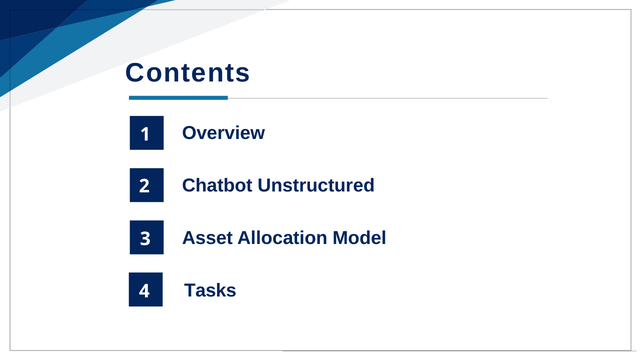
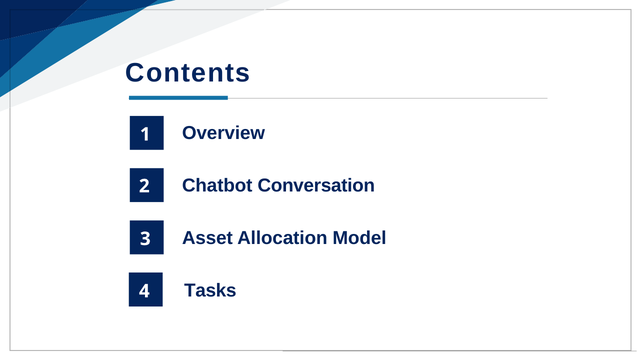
Unstructured: Unstructured -> Conversation
